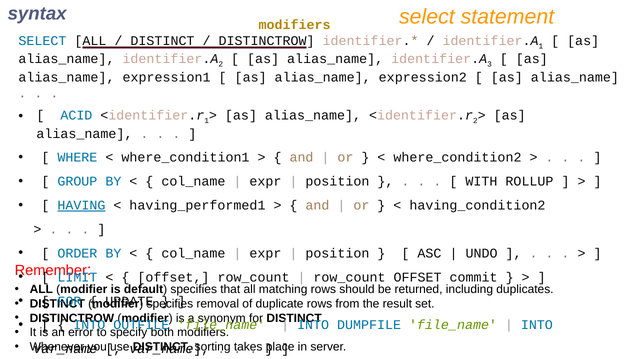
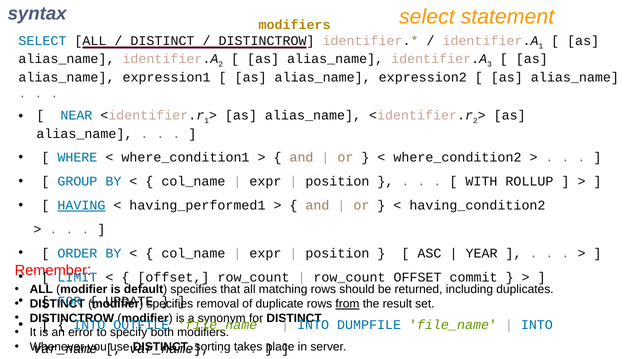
ACID: ACID -> NEAR
UNDO: UNDO -> YEAR
from underline: none -> present
